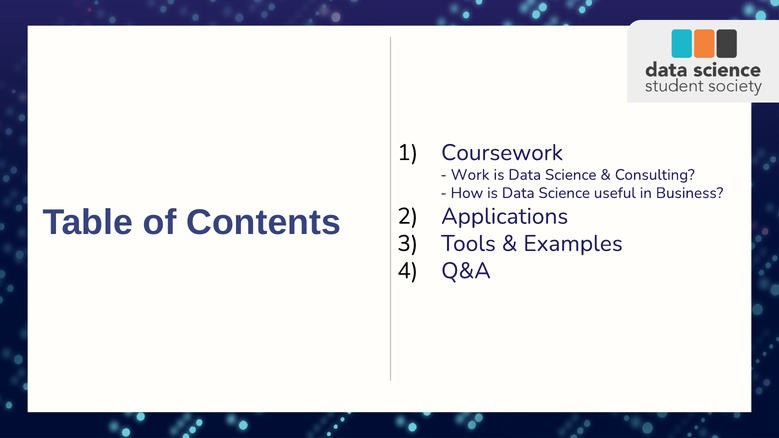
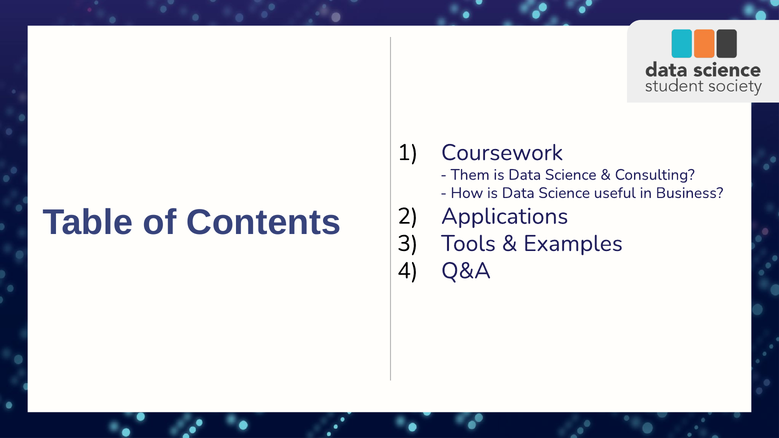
Work: Work -> Them
